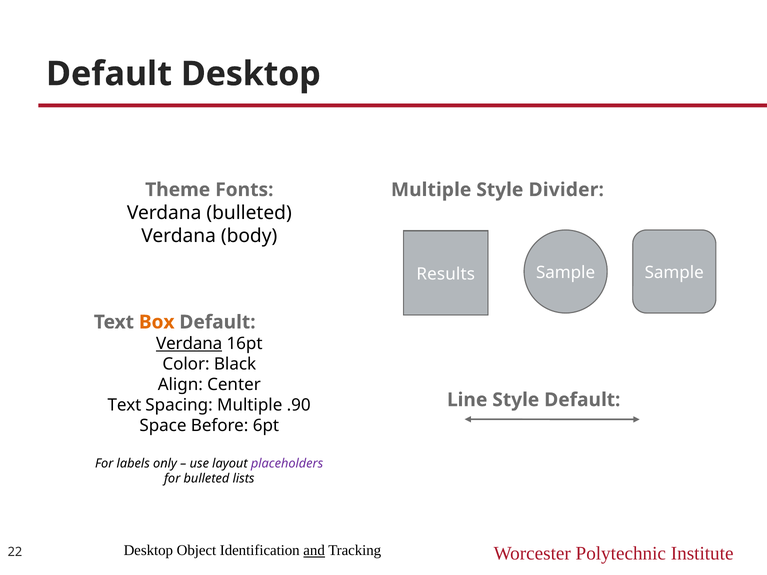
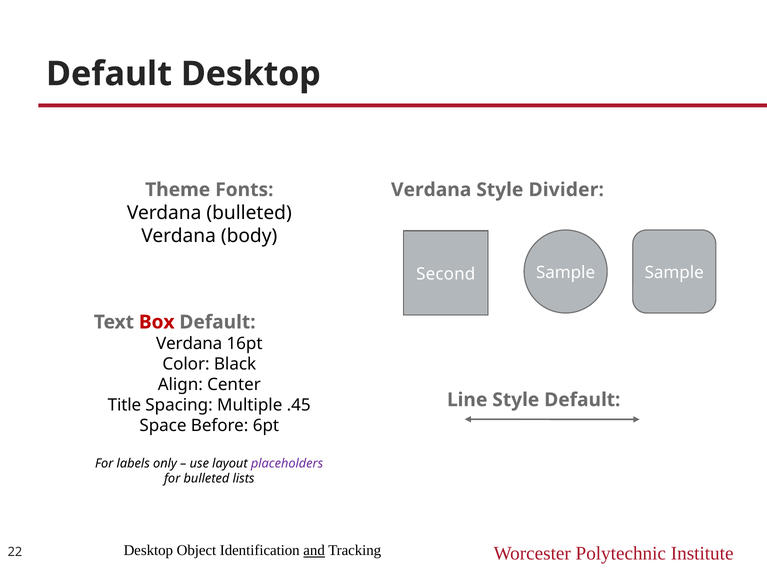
Multiple at (431, 190): Multiple -> Verdana
Results: Results -> Second
Box colour: orange -> red
Verdana at (189, 344) underline: present -> none
Text at (124, 405): Text -> Title
.90: .90 -> .45
